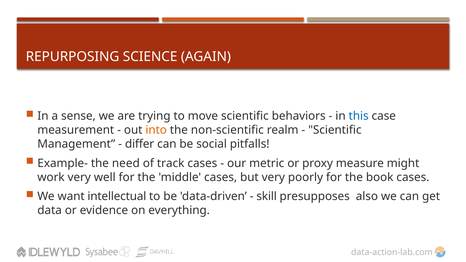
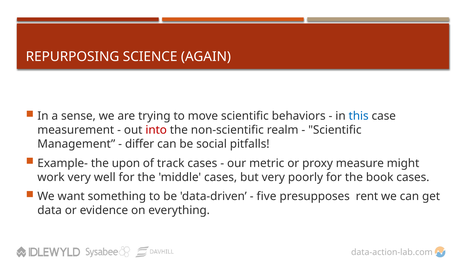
into colour: orange -> red
need: need -> upon
intellectual: intellectual -> something
skill: skill -> five
also: also -> rent
